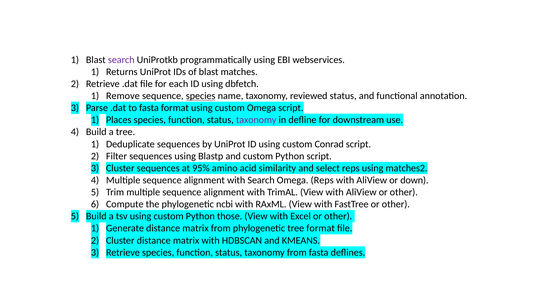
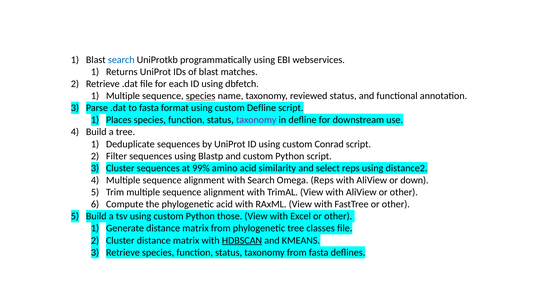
search at (121, 60) colour: purple -> blue
Remove at (123, 96): Remove -> Multiple
custom Omega: Omega -> Defline
95%: 95% -> 99%
matches2: matches2 -> distance2
phylogenetic ncbi: ncbi -> acid
tree format: format -> classes
HDBSCAN underline: none -> present
